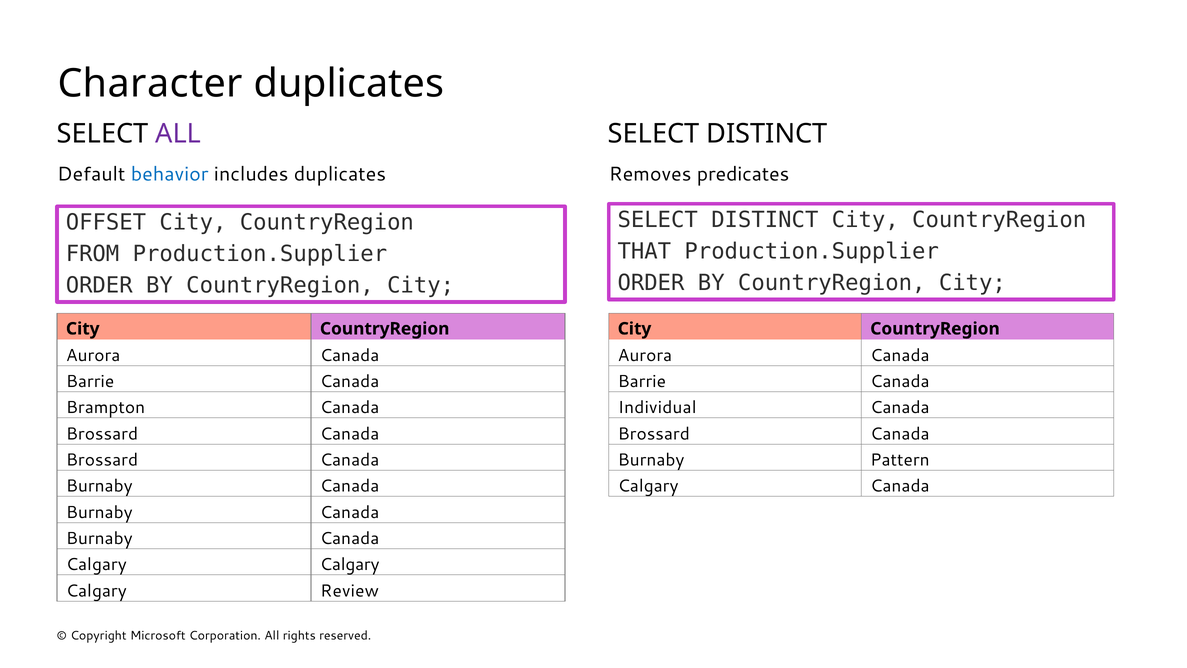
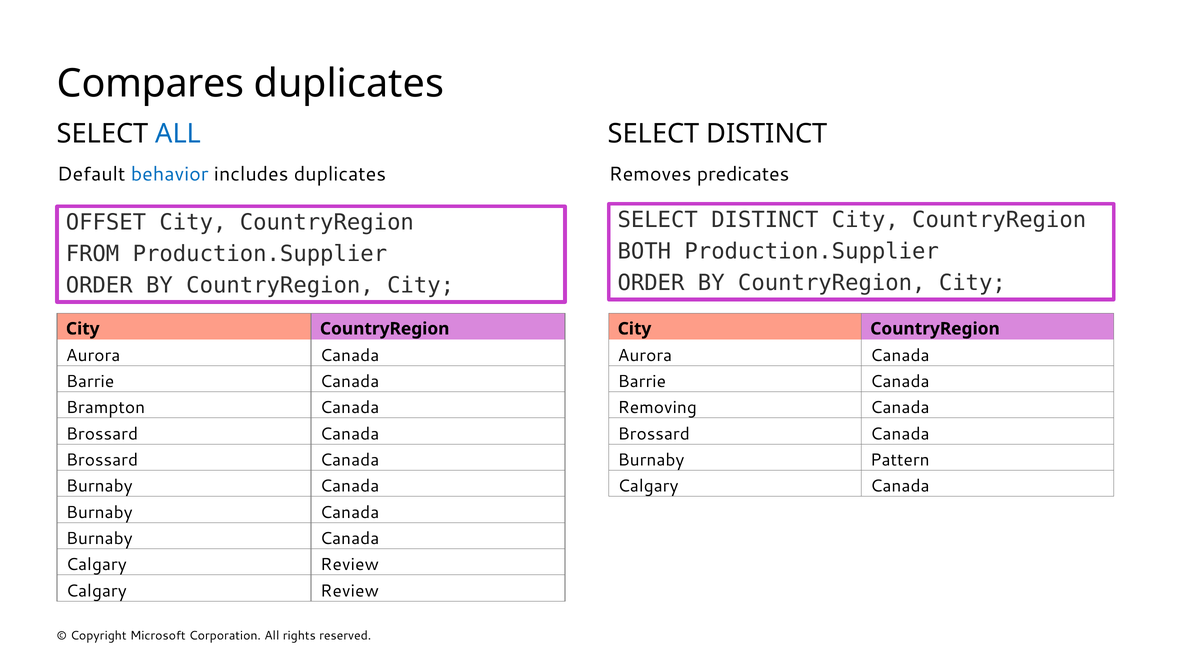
Character: Character -> Compares
ALL at (178, 134) colour: purple -> blue
THAT: THAT -> BOTH
Individual: Individual -> Removing
Calgary at (350, 564): Calgary -> Review
